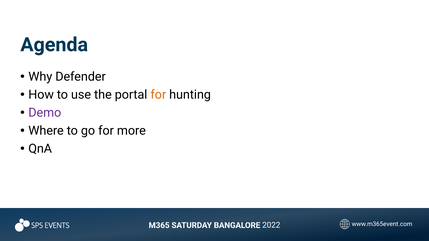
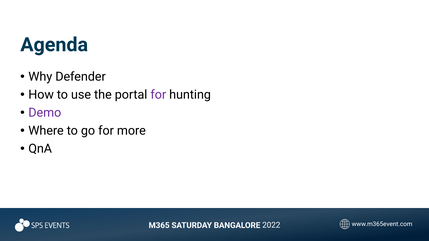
for at (158, 95) colour: orange -> purple
